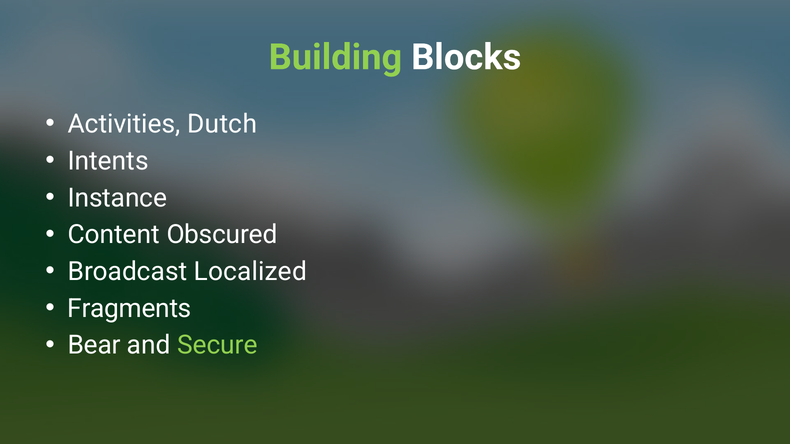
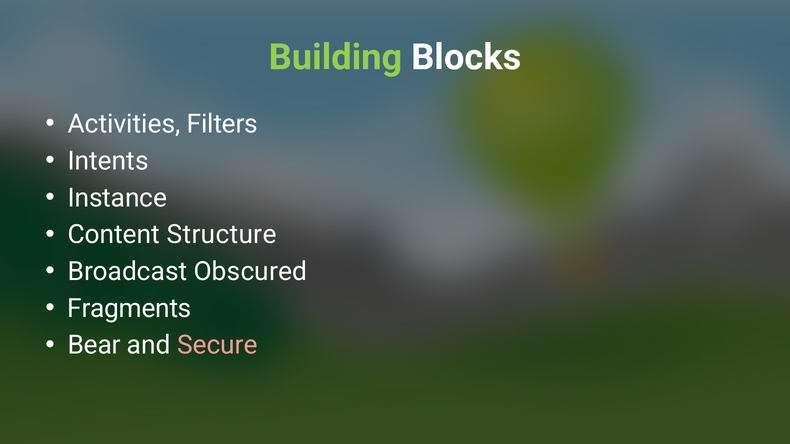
Dutch: Dutch -> Filters
Obscured: Obscured -> Structure
Localized: Localized -> Obscured
Secure colour: light green -> pink
